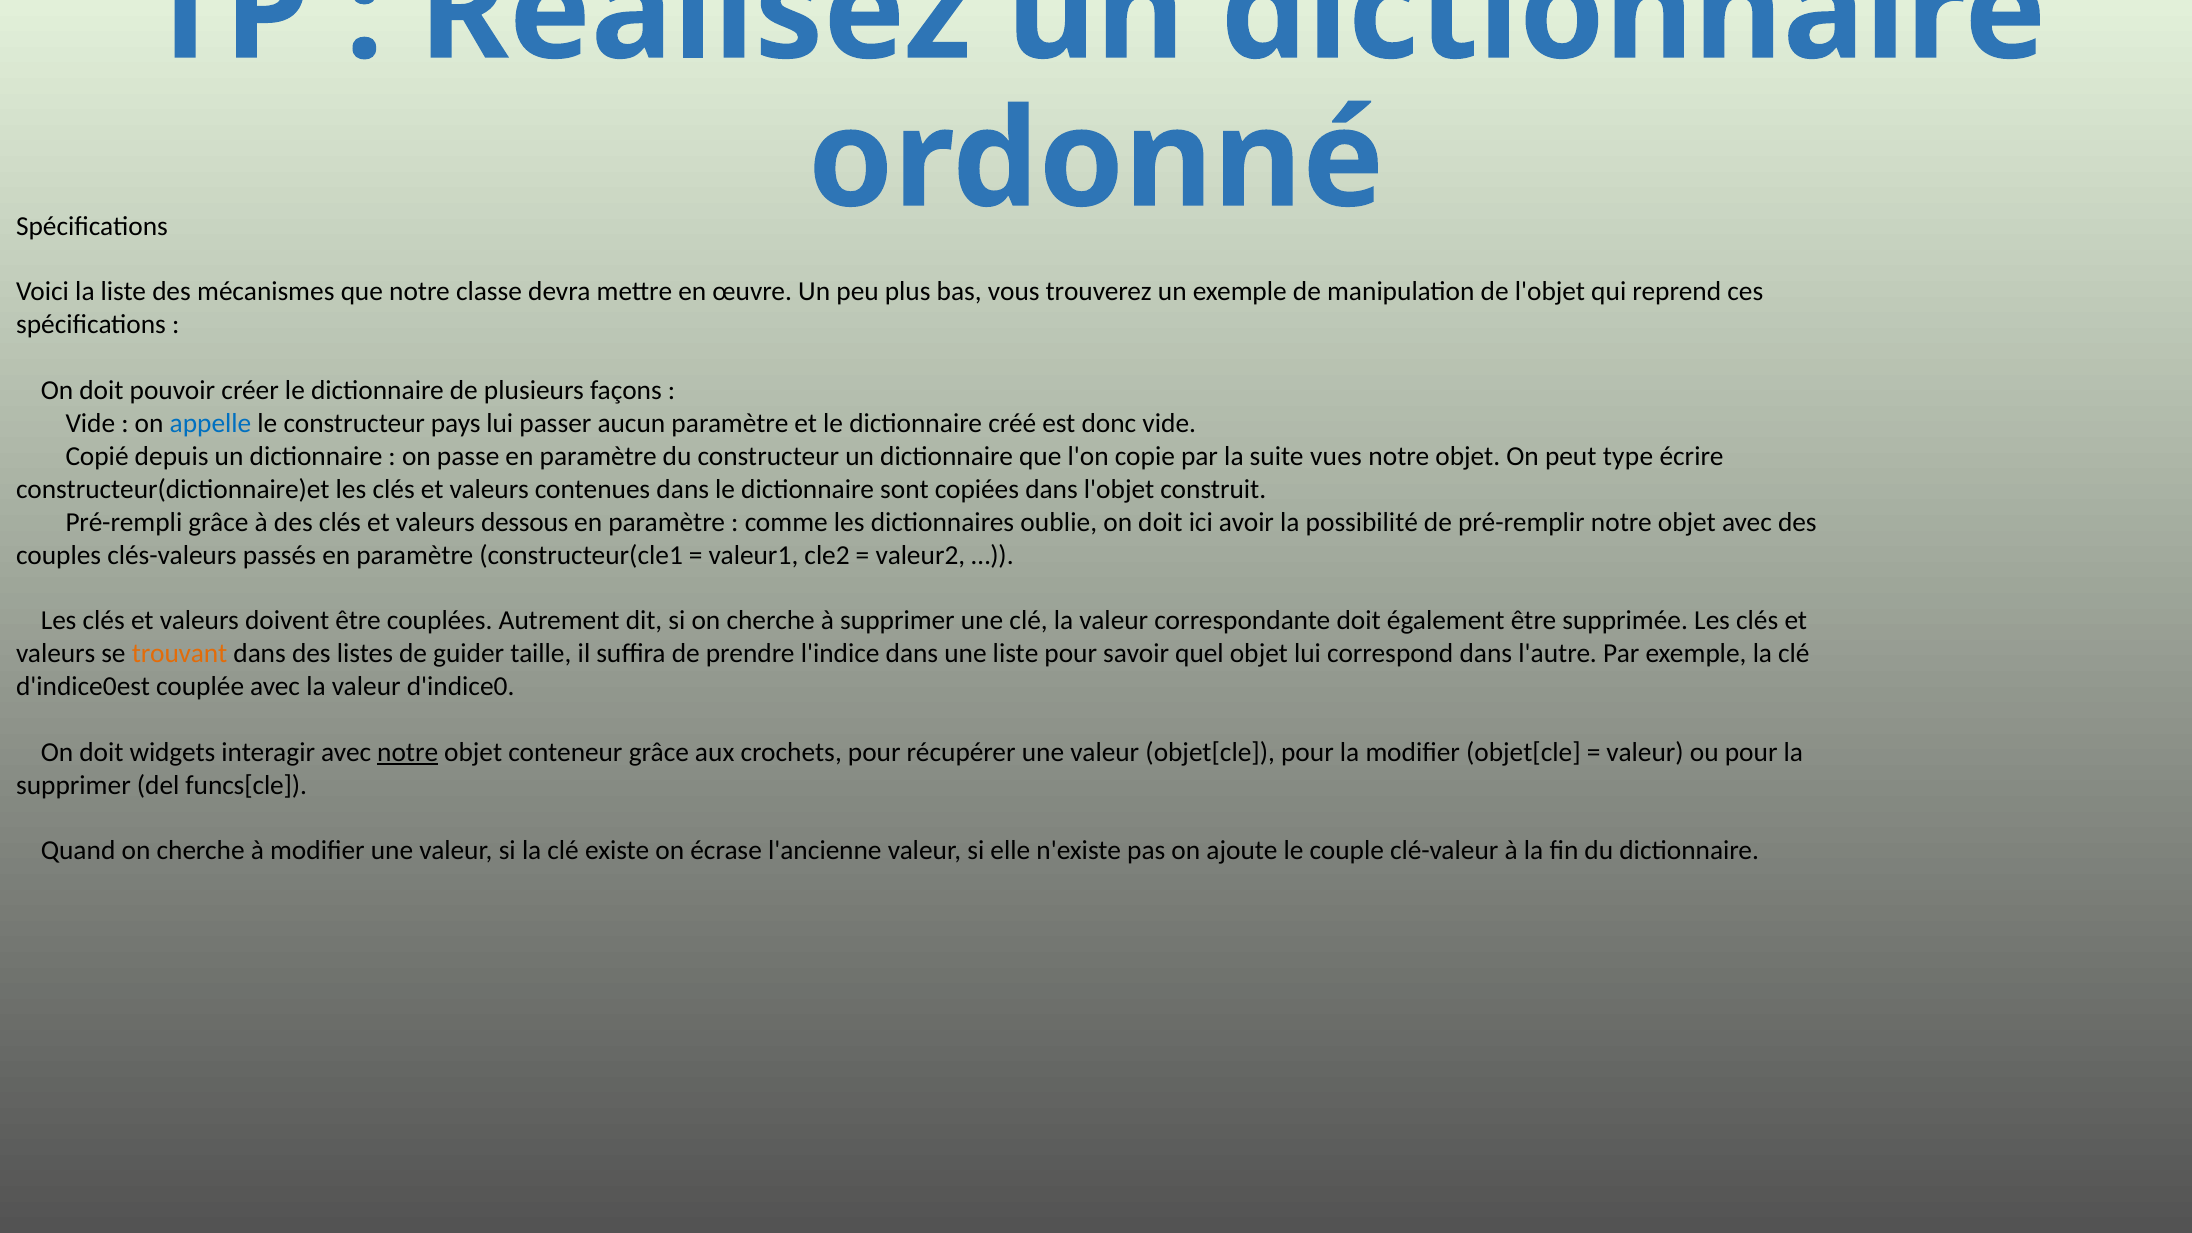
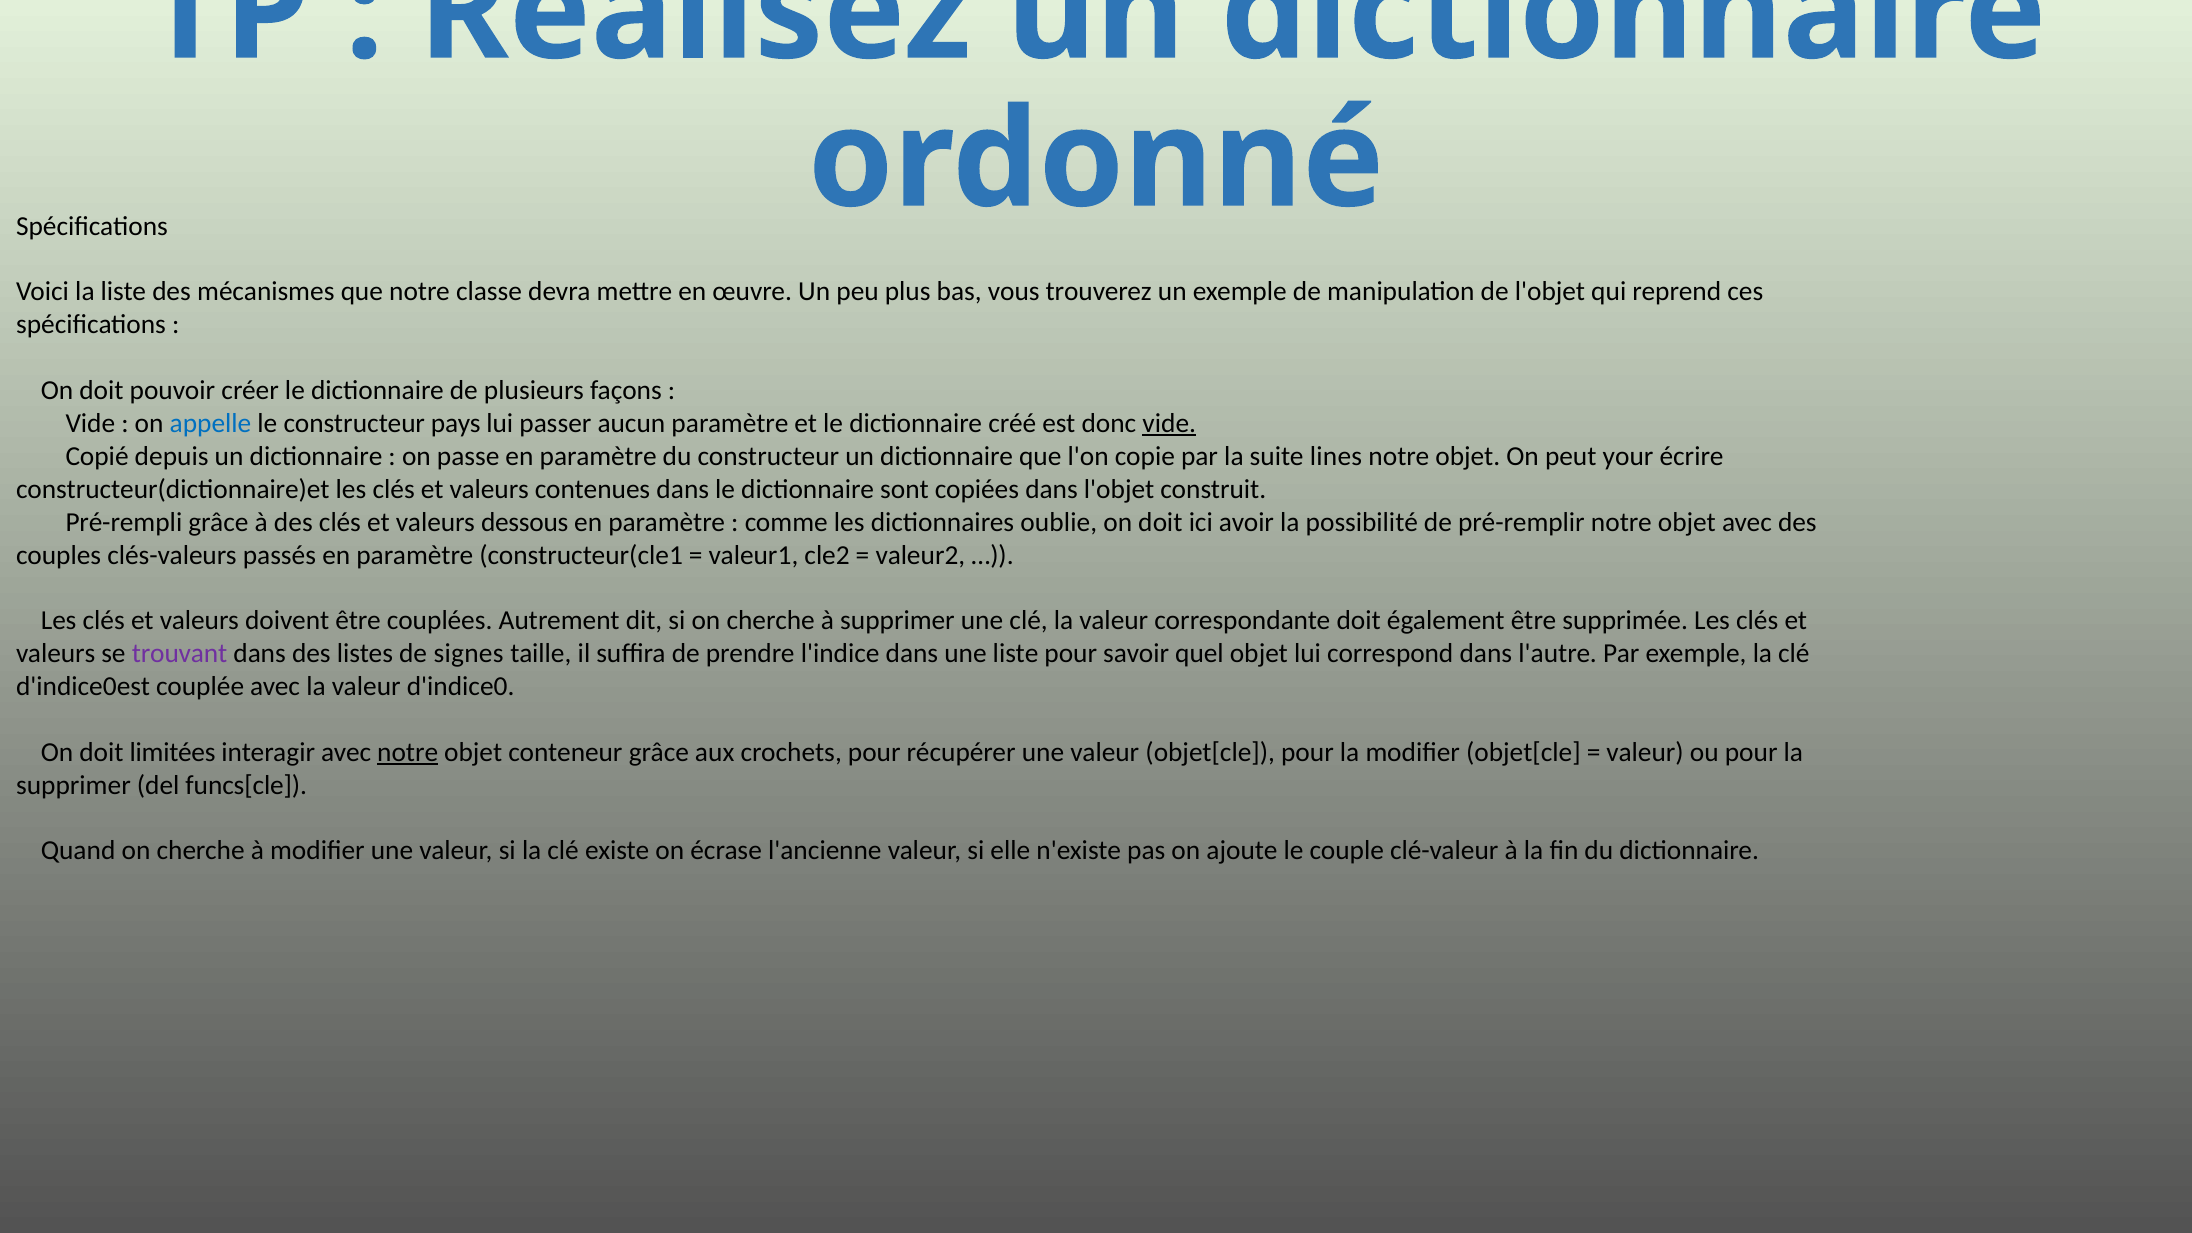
vide at (1169, 423) underline: none -> present
vues: vues -> lines
type: type -> your
trouvant colour: orange -> purple
guider: guider -> signes
widgets: widgets -> limitées
